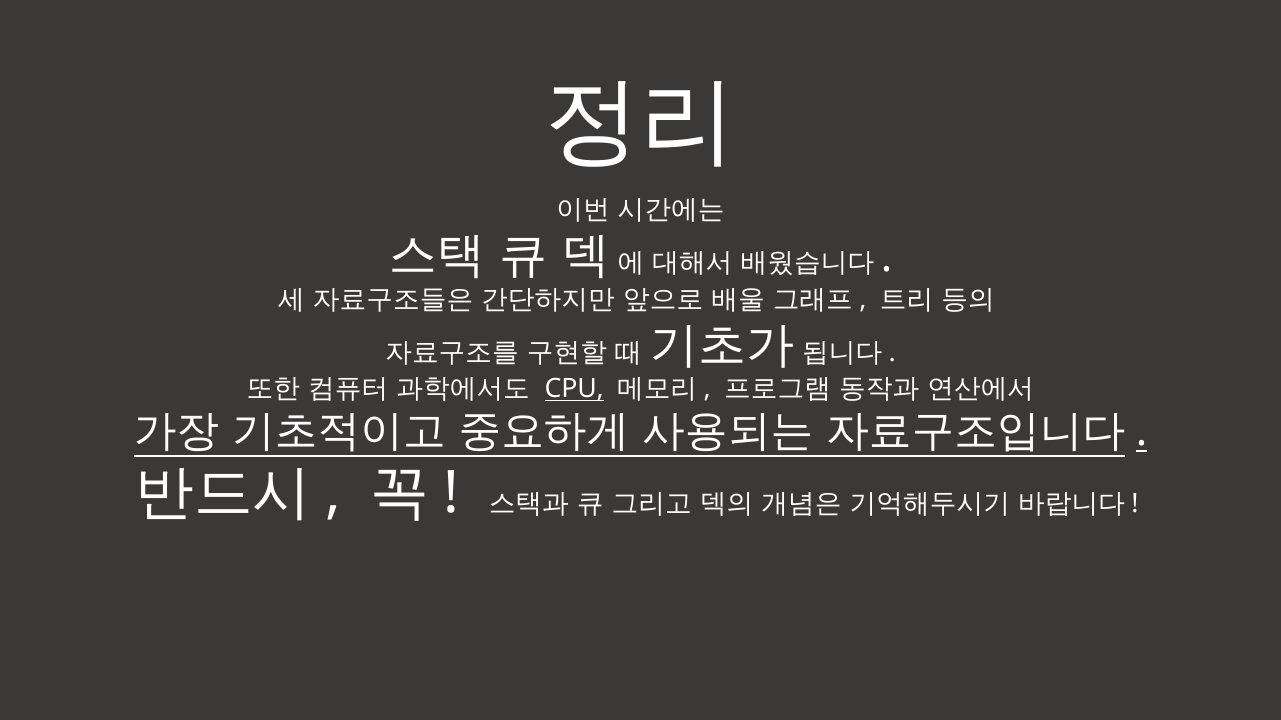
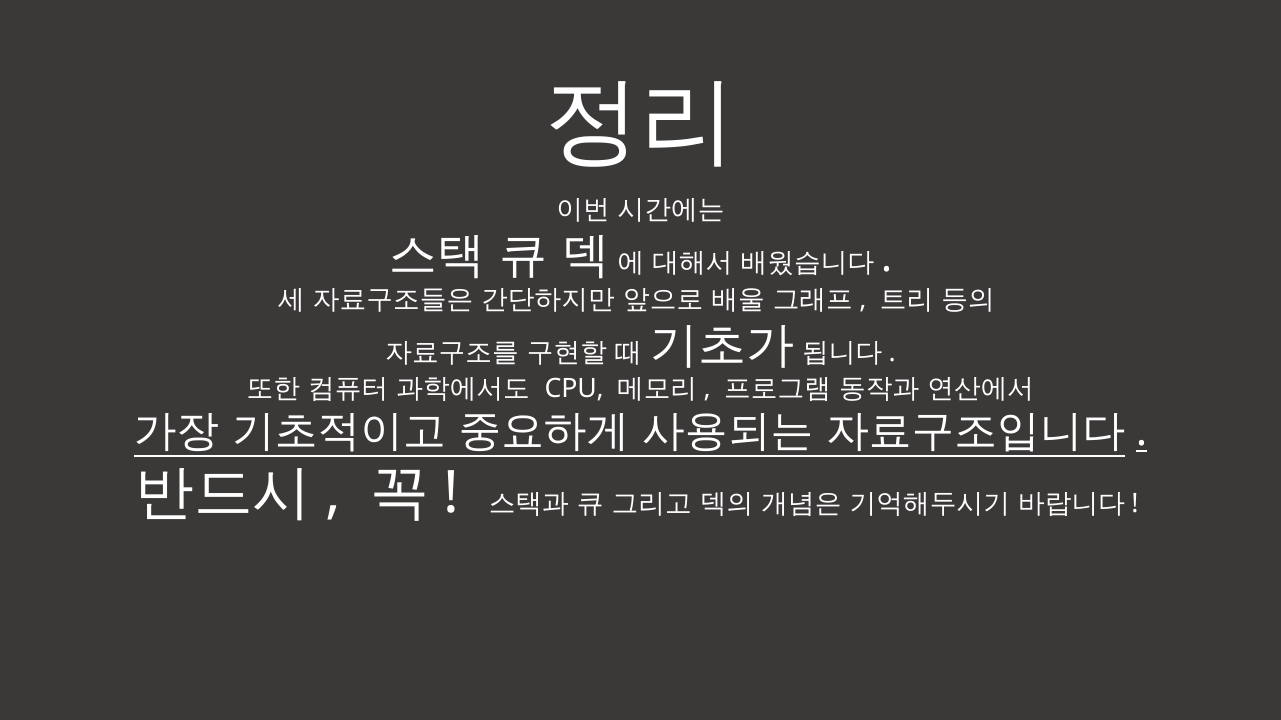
CPU underline: present -> none
